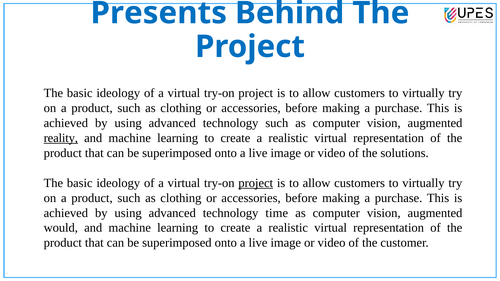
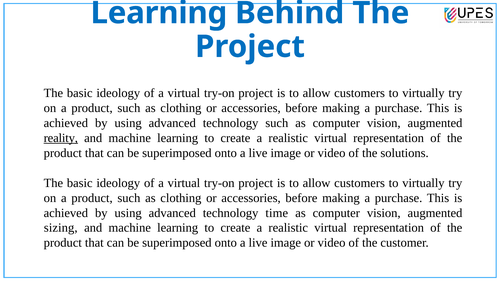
Presents at (159, 13): Presents -> Learning
project at (256, 183) underline: present -> none
would: would -> sizing
